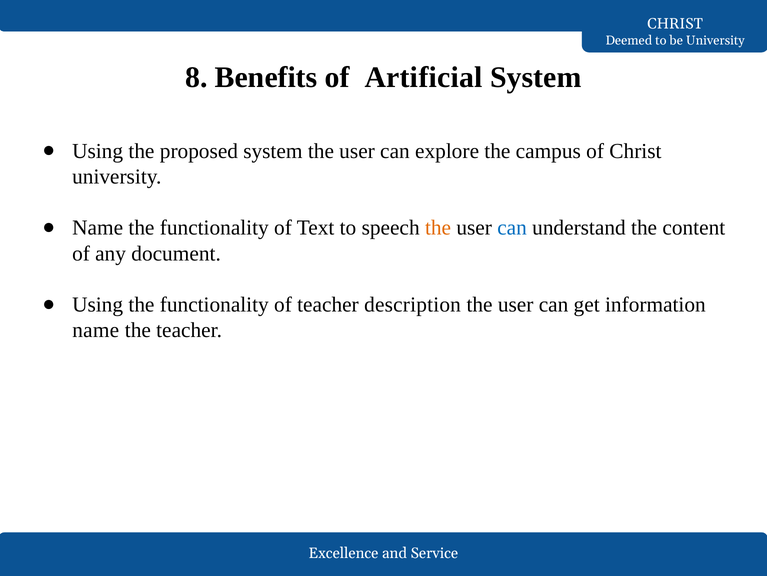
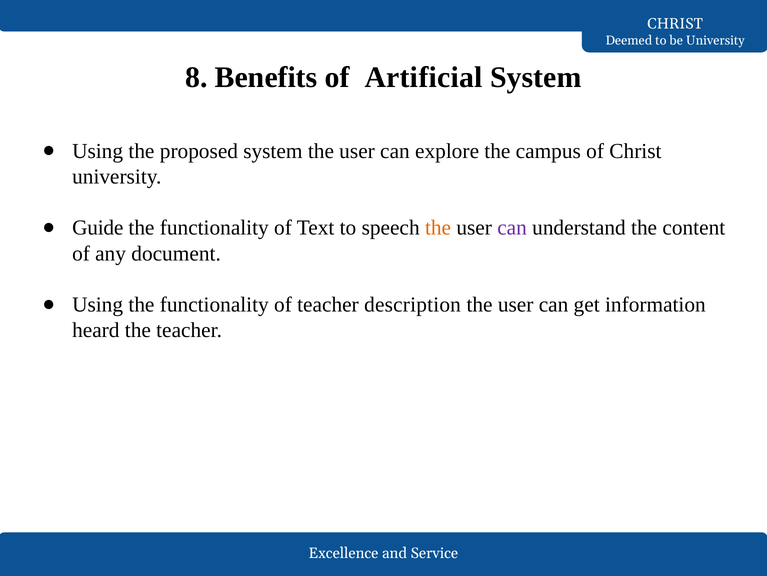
Name at (98, 228): Name -> Guide
can at (512, 228) colour: blue -> purple
name at (96, 330): name -> heard
